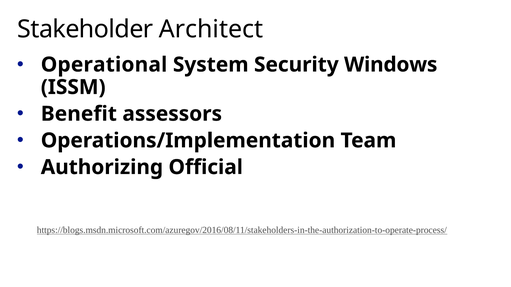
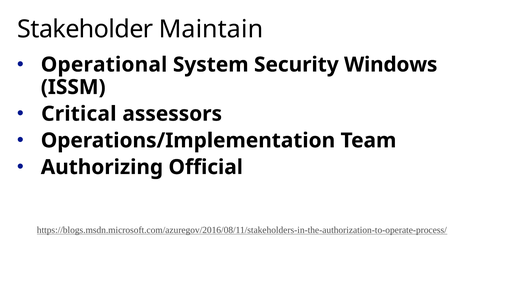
Architect: Architect -> Maintain
Benefit: Benefit -> Critical
